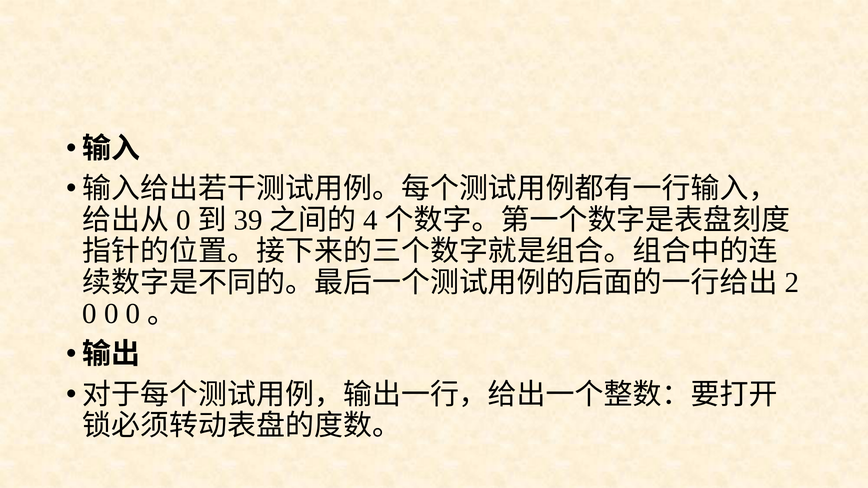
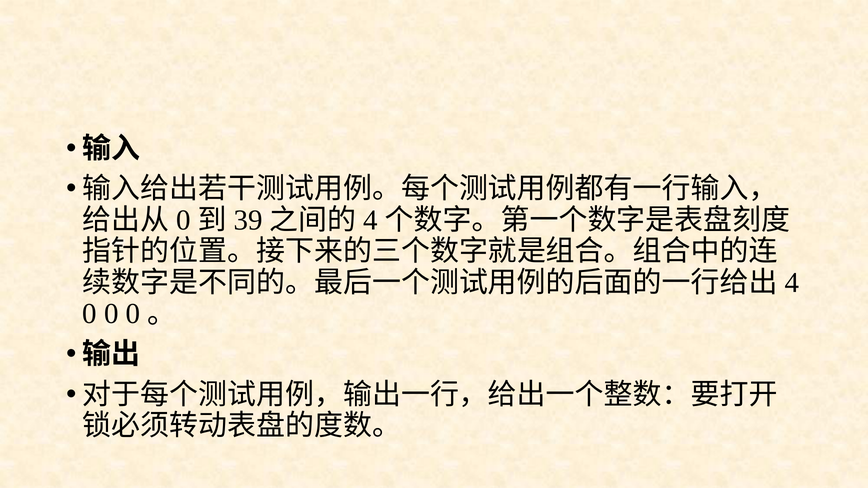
2 at (792, 283): 2 -> 4
